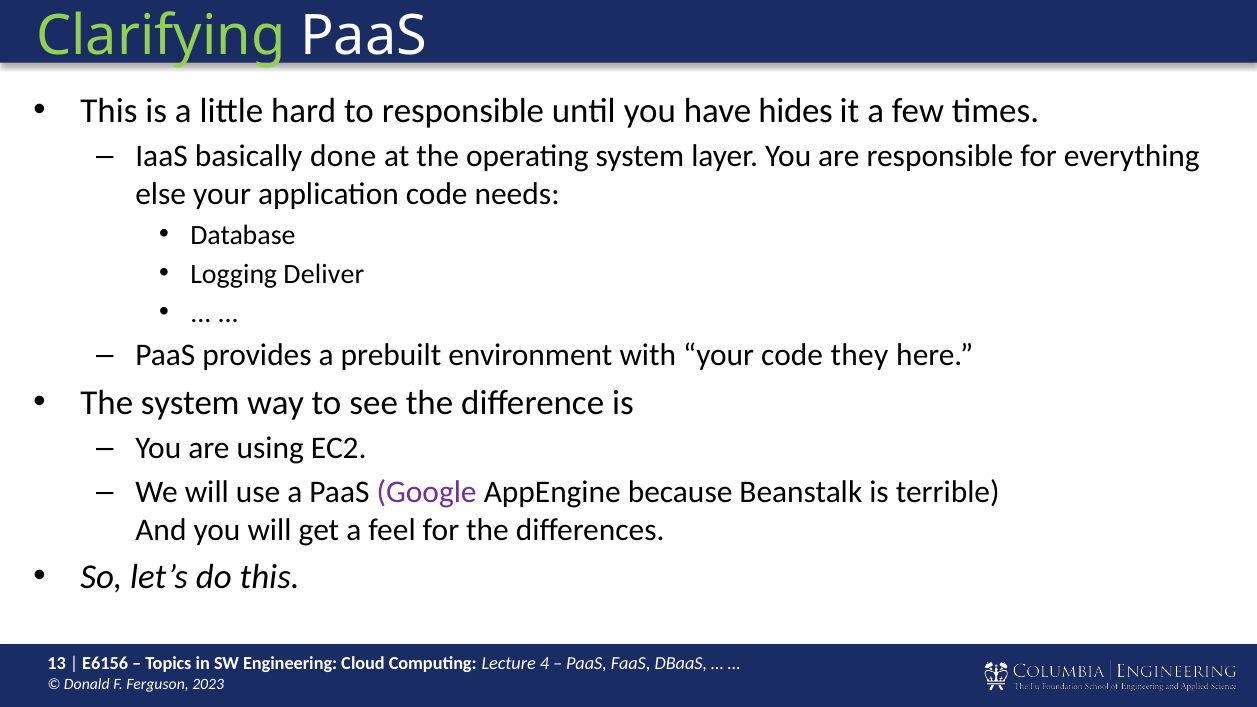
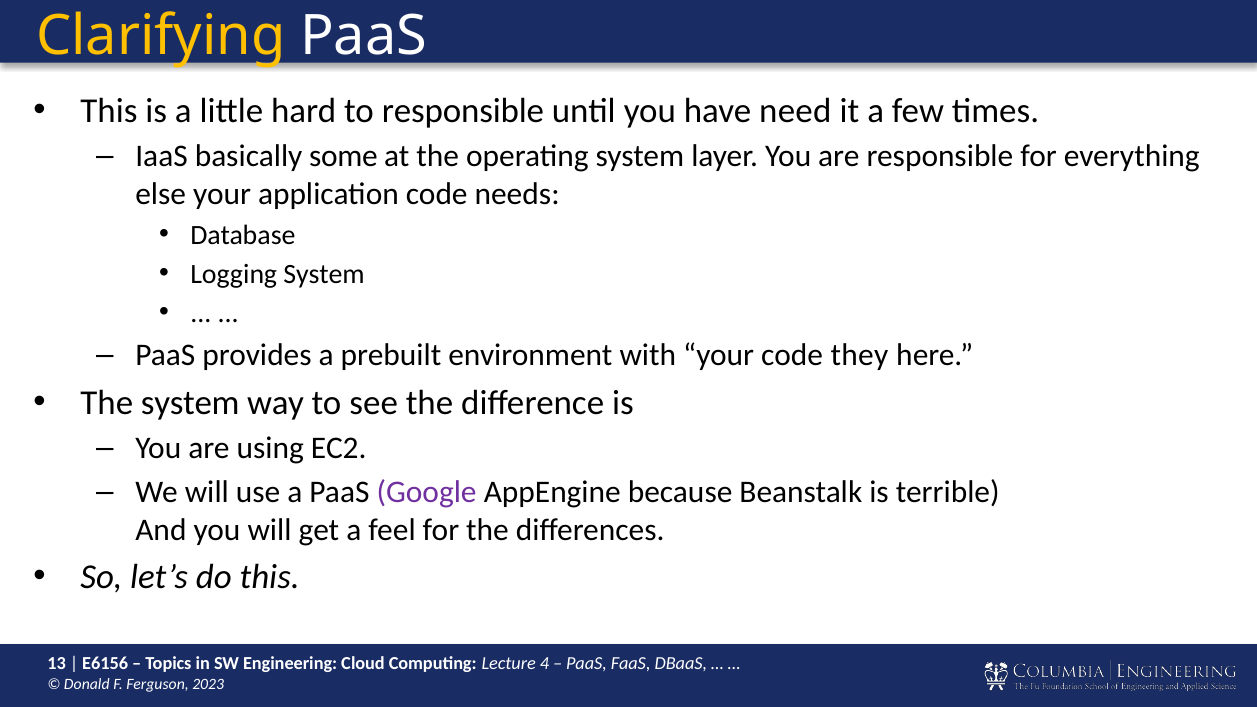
Clarifying colour: light green -> yellow
hides: hides -> need
done: done -> some
Logging Deliver: Deliver -> System
